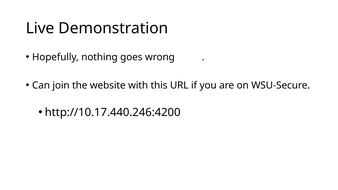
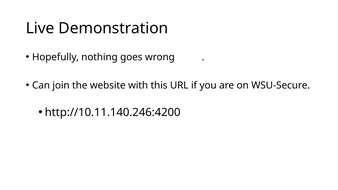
http://10.17.440.246:4200: http://10.17.440.246:4200 -> http://10.11.140.246:4200
